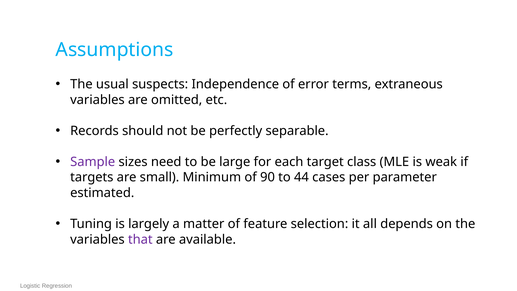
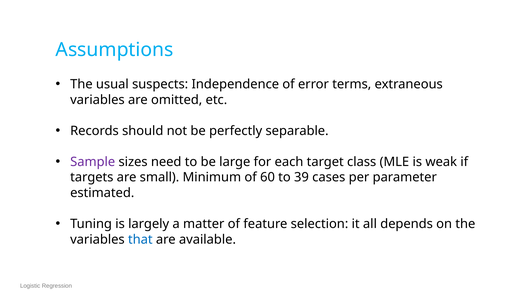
90: 90 -> 60
44: 44 -> 39
that colour: purple -> blue
